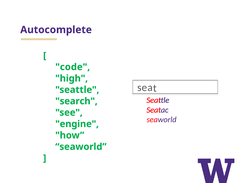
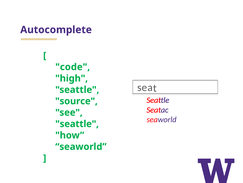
search: search -> source
engine at (77, 123): engine -> seattle
